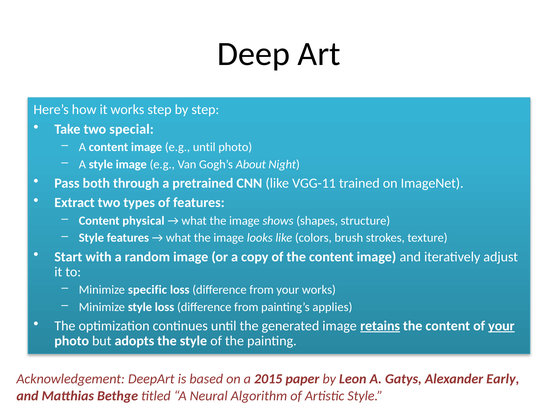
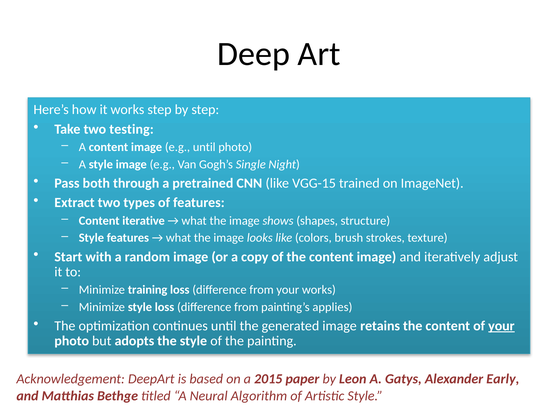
special: special -> testing
About: About -> Single
VGG-11: VGG-11 -> VGG-15
physical: physical -> iterative
specific: specific -> training
retains underline: present -> none
